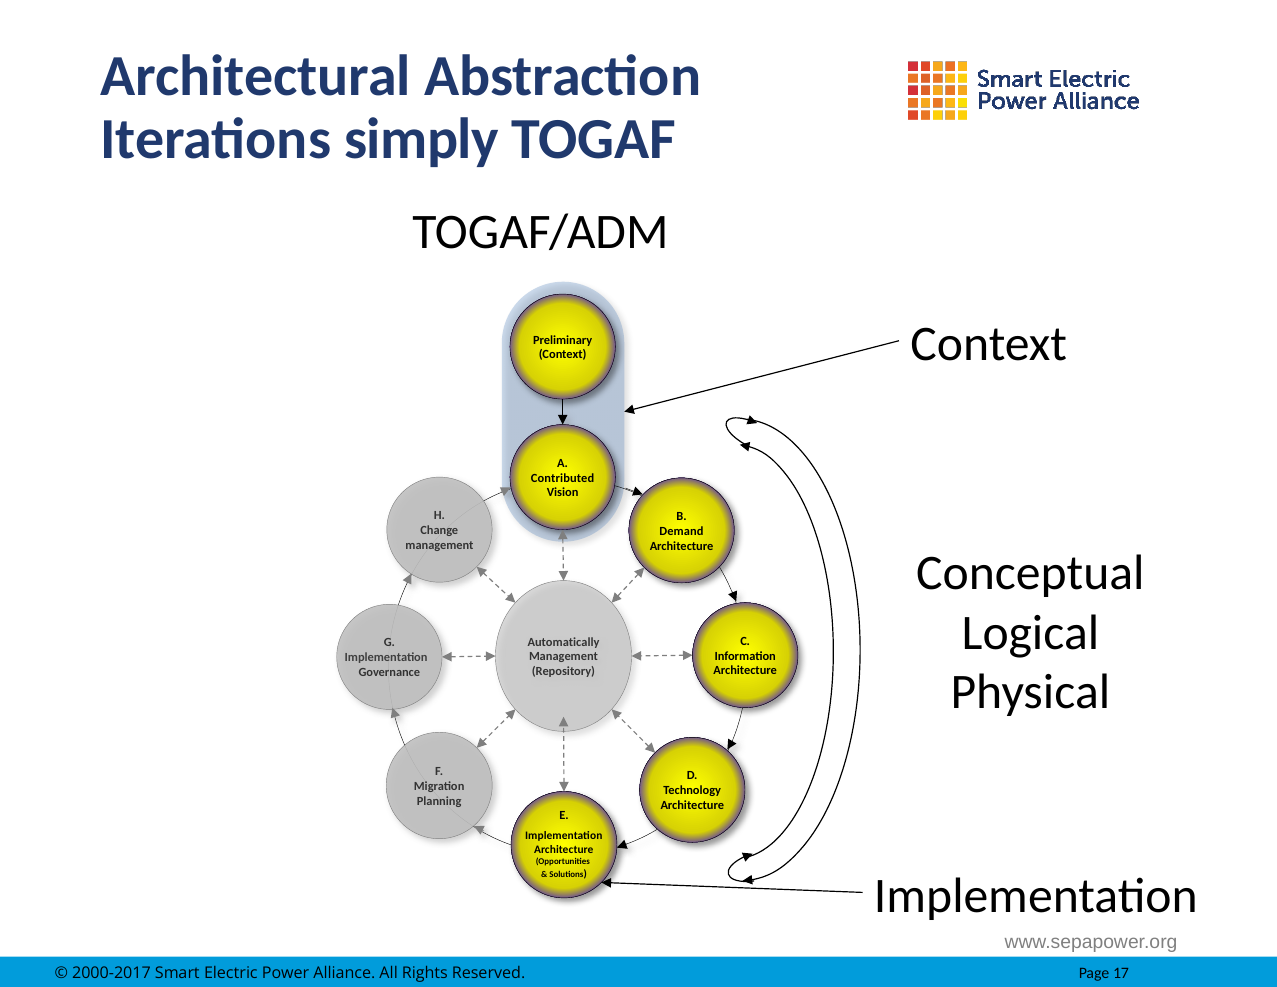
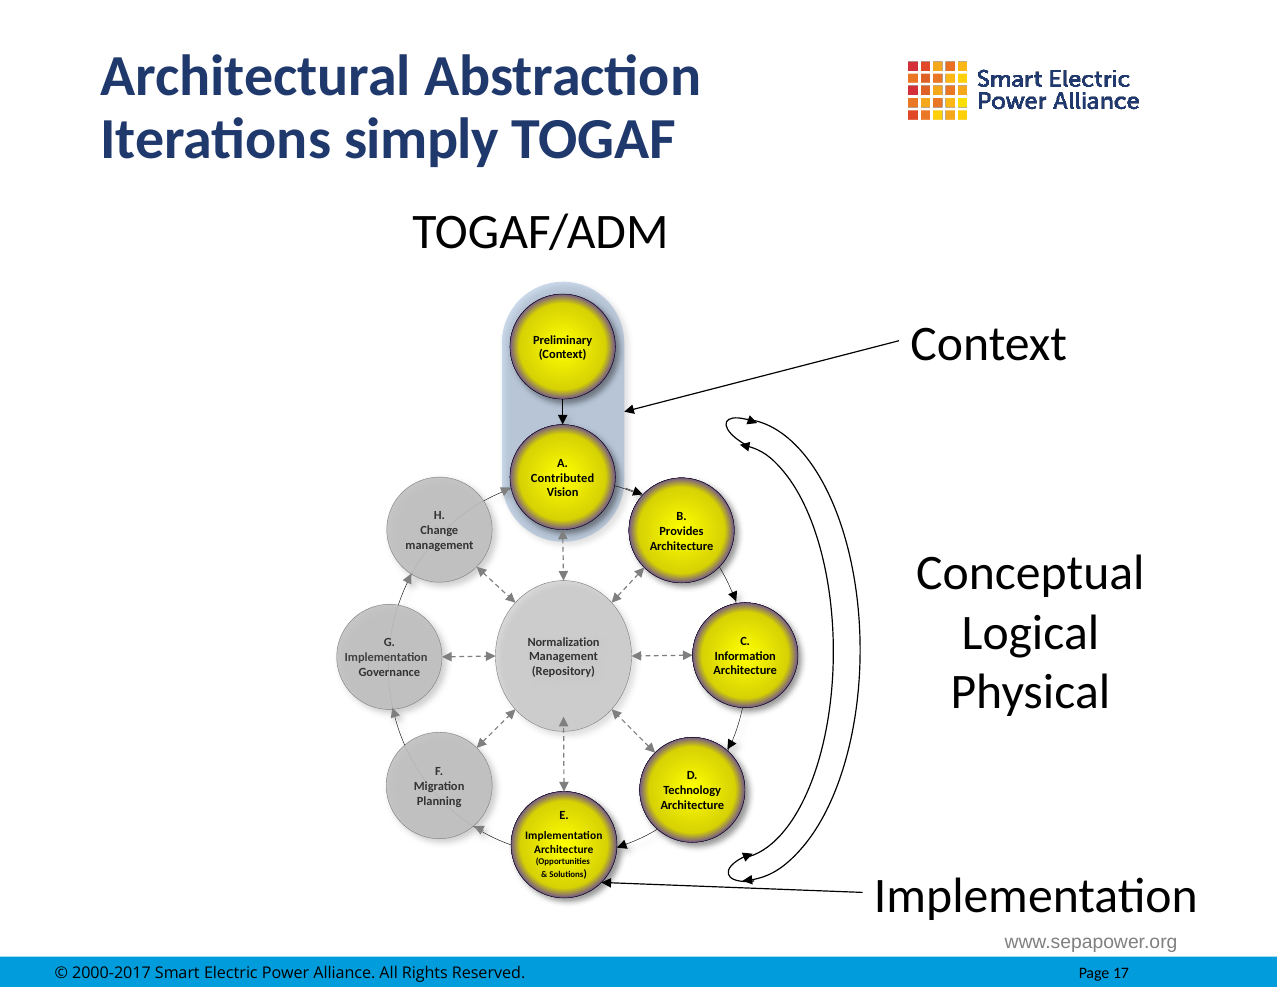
Demand: Demand -> Provides
Automatically: Automatically -> Normalization
